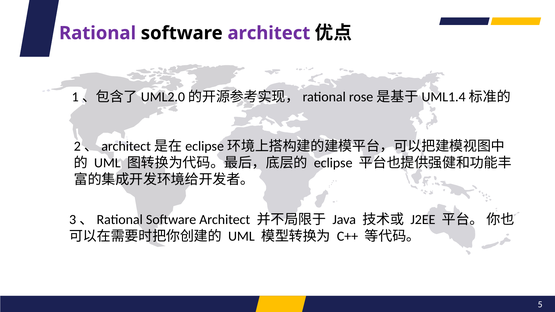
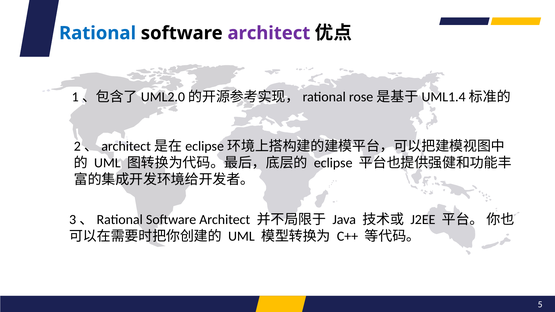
Rational colour: purple -> blue
